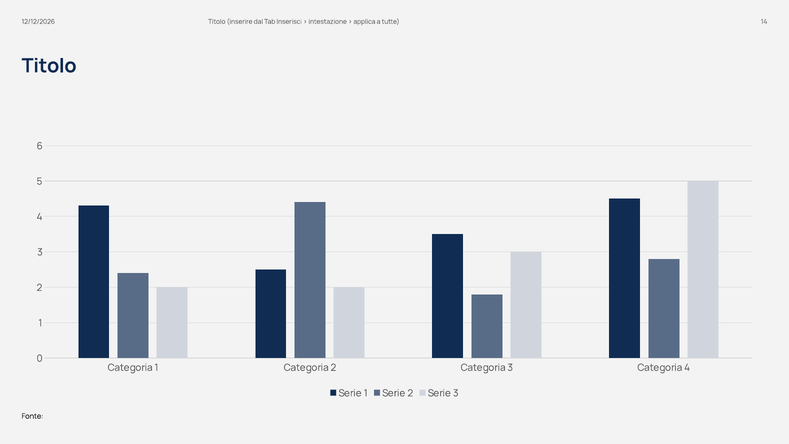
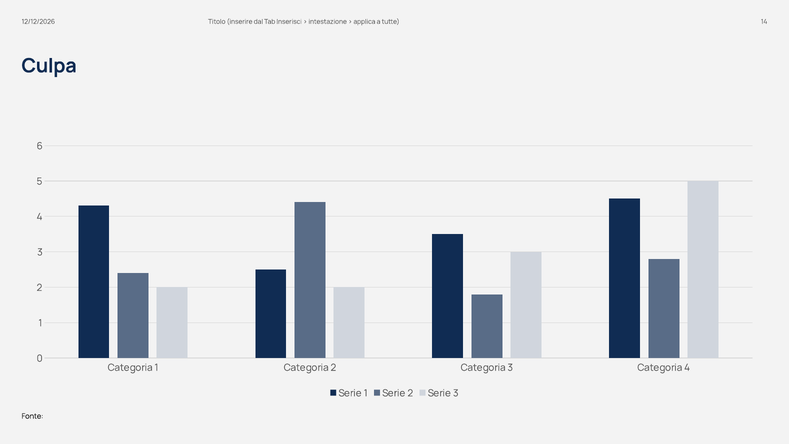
Titolo at (49, 66): Titolo -> Culpa
